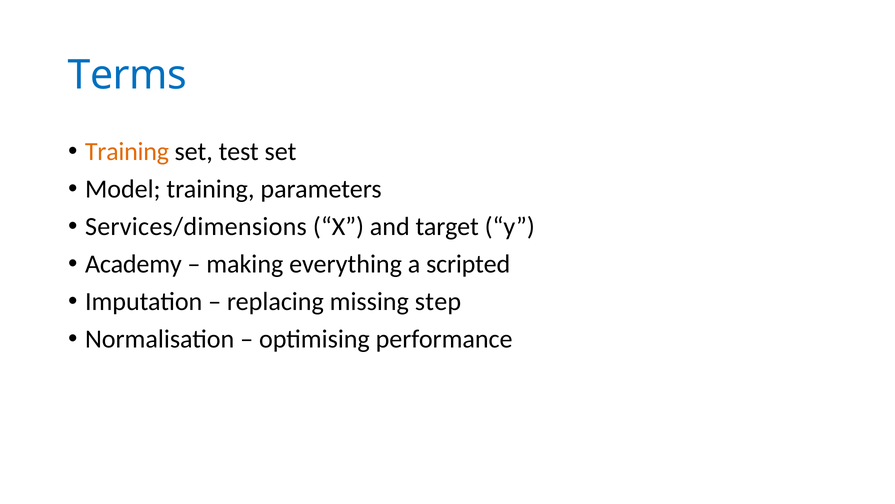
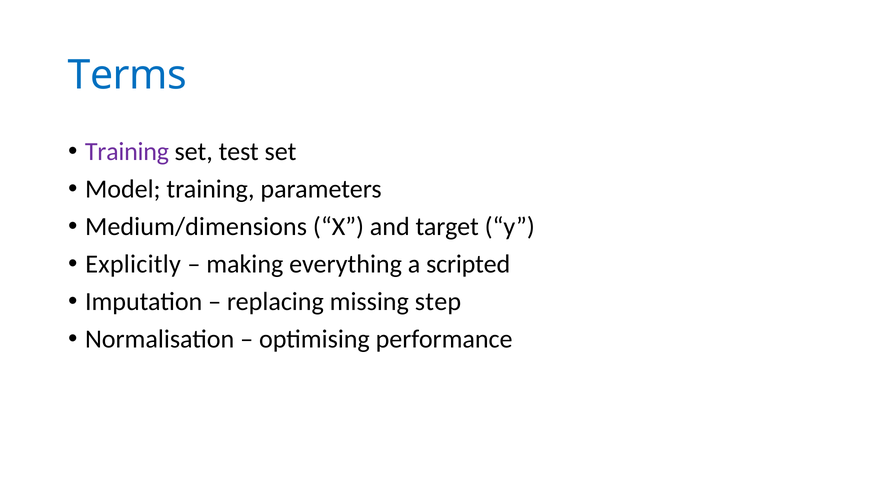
Training at (127, 151) colour: orange -> purple
Services/dimensions: Services/dimensions -> Medium/dimensions
Academy: Academy -> Explicitly
